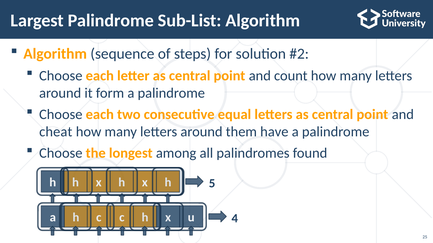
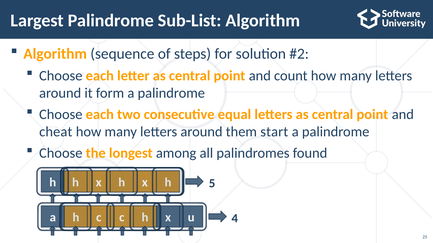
have: have -> start
